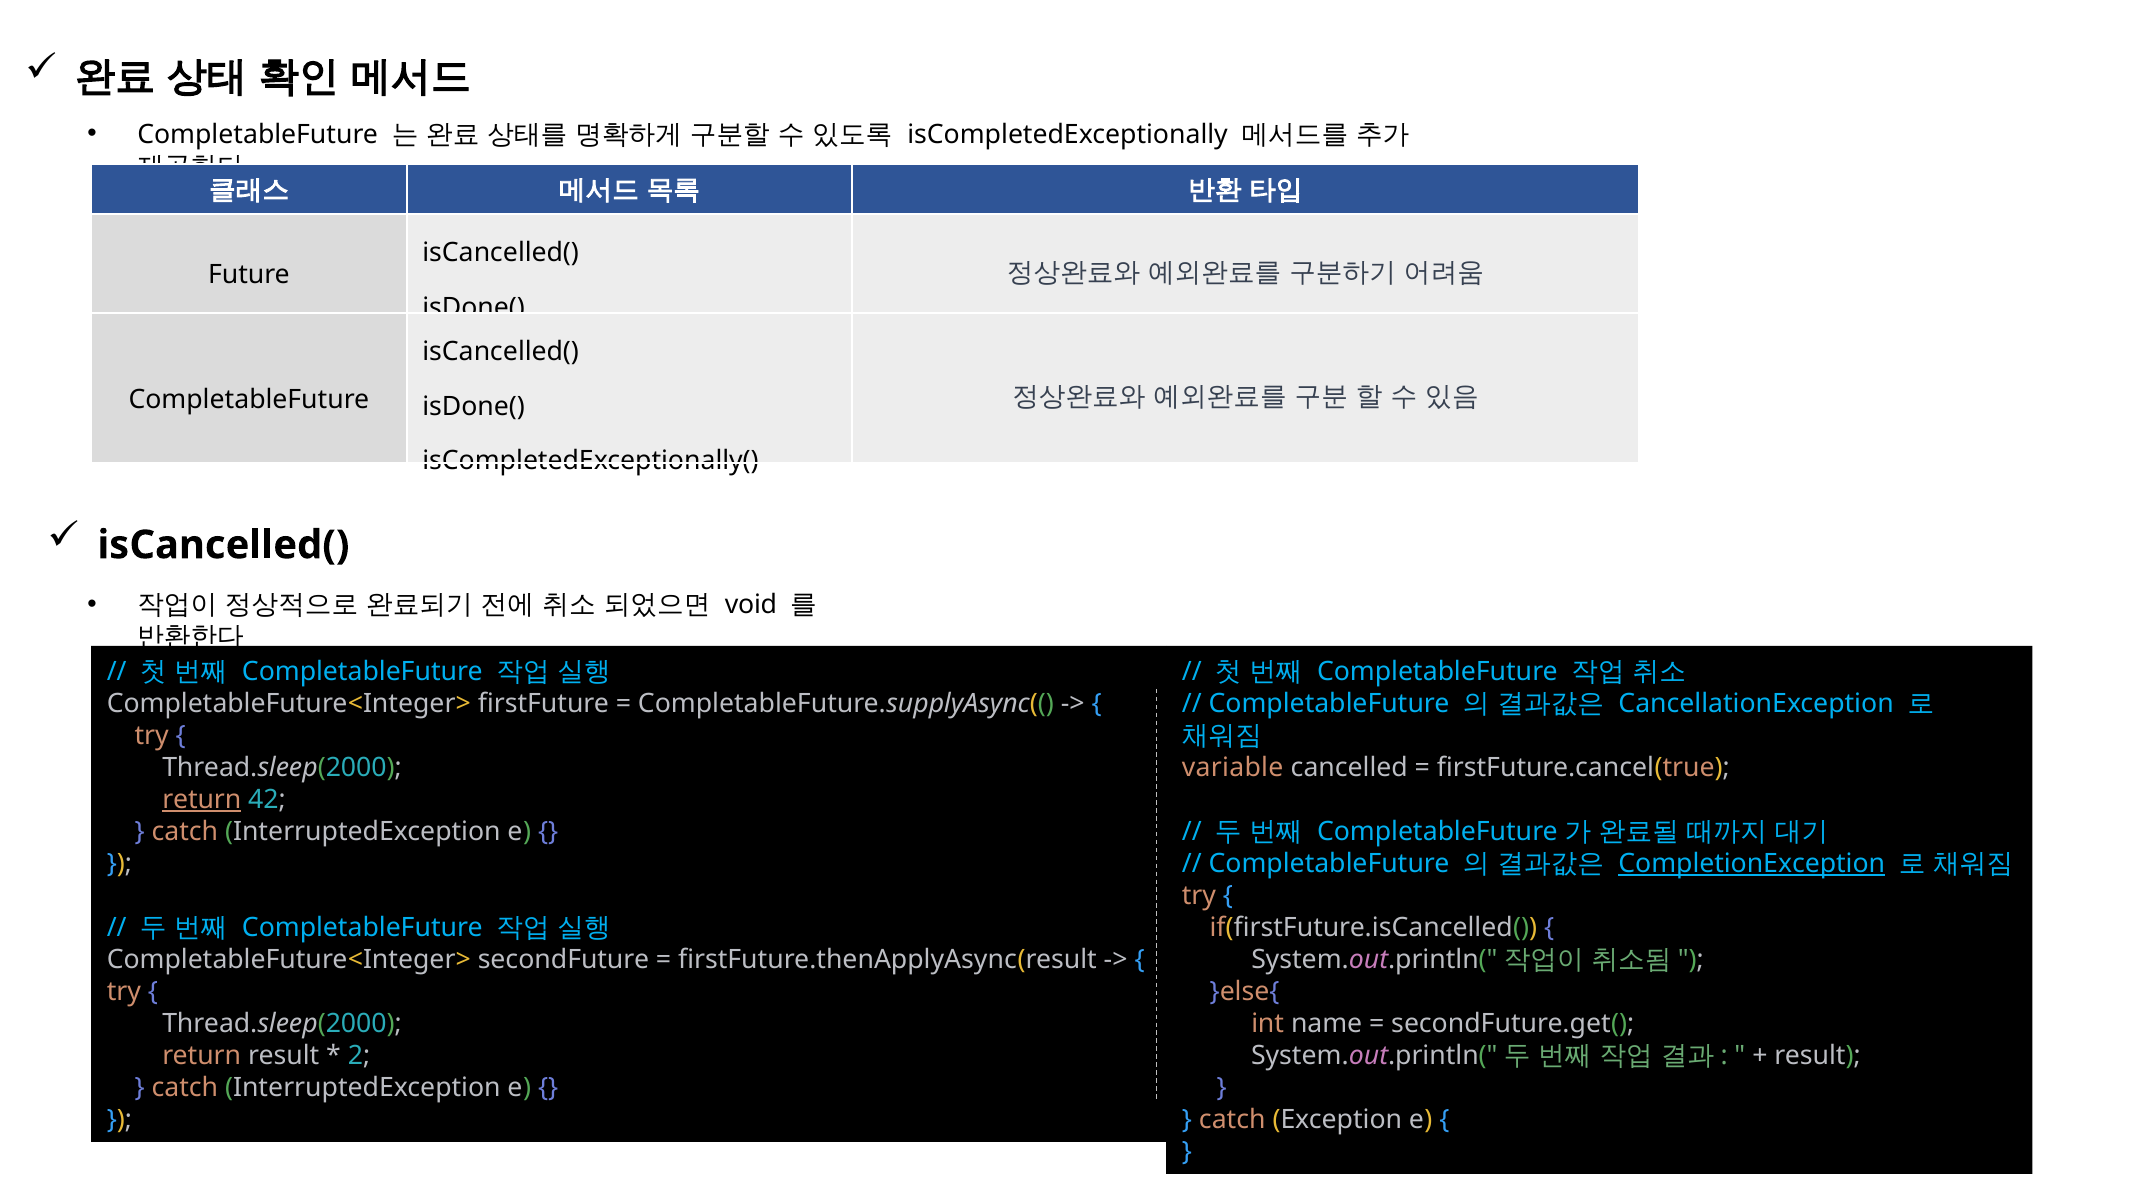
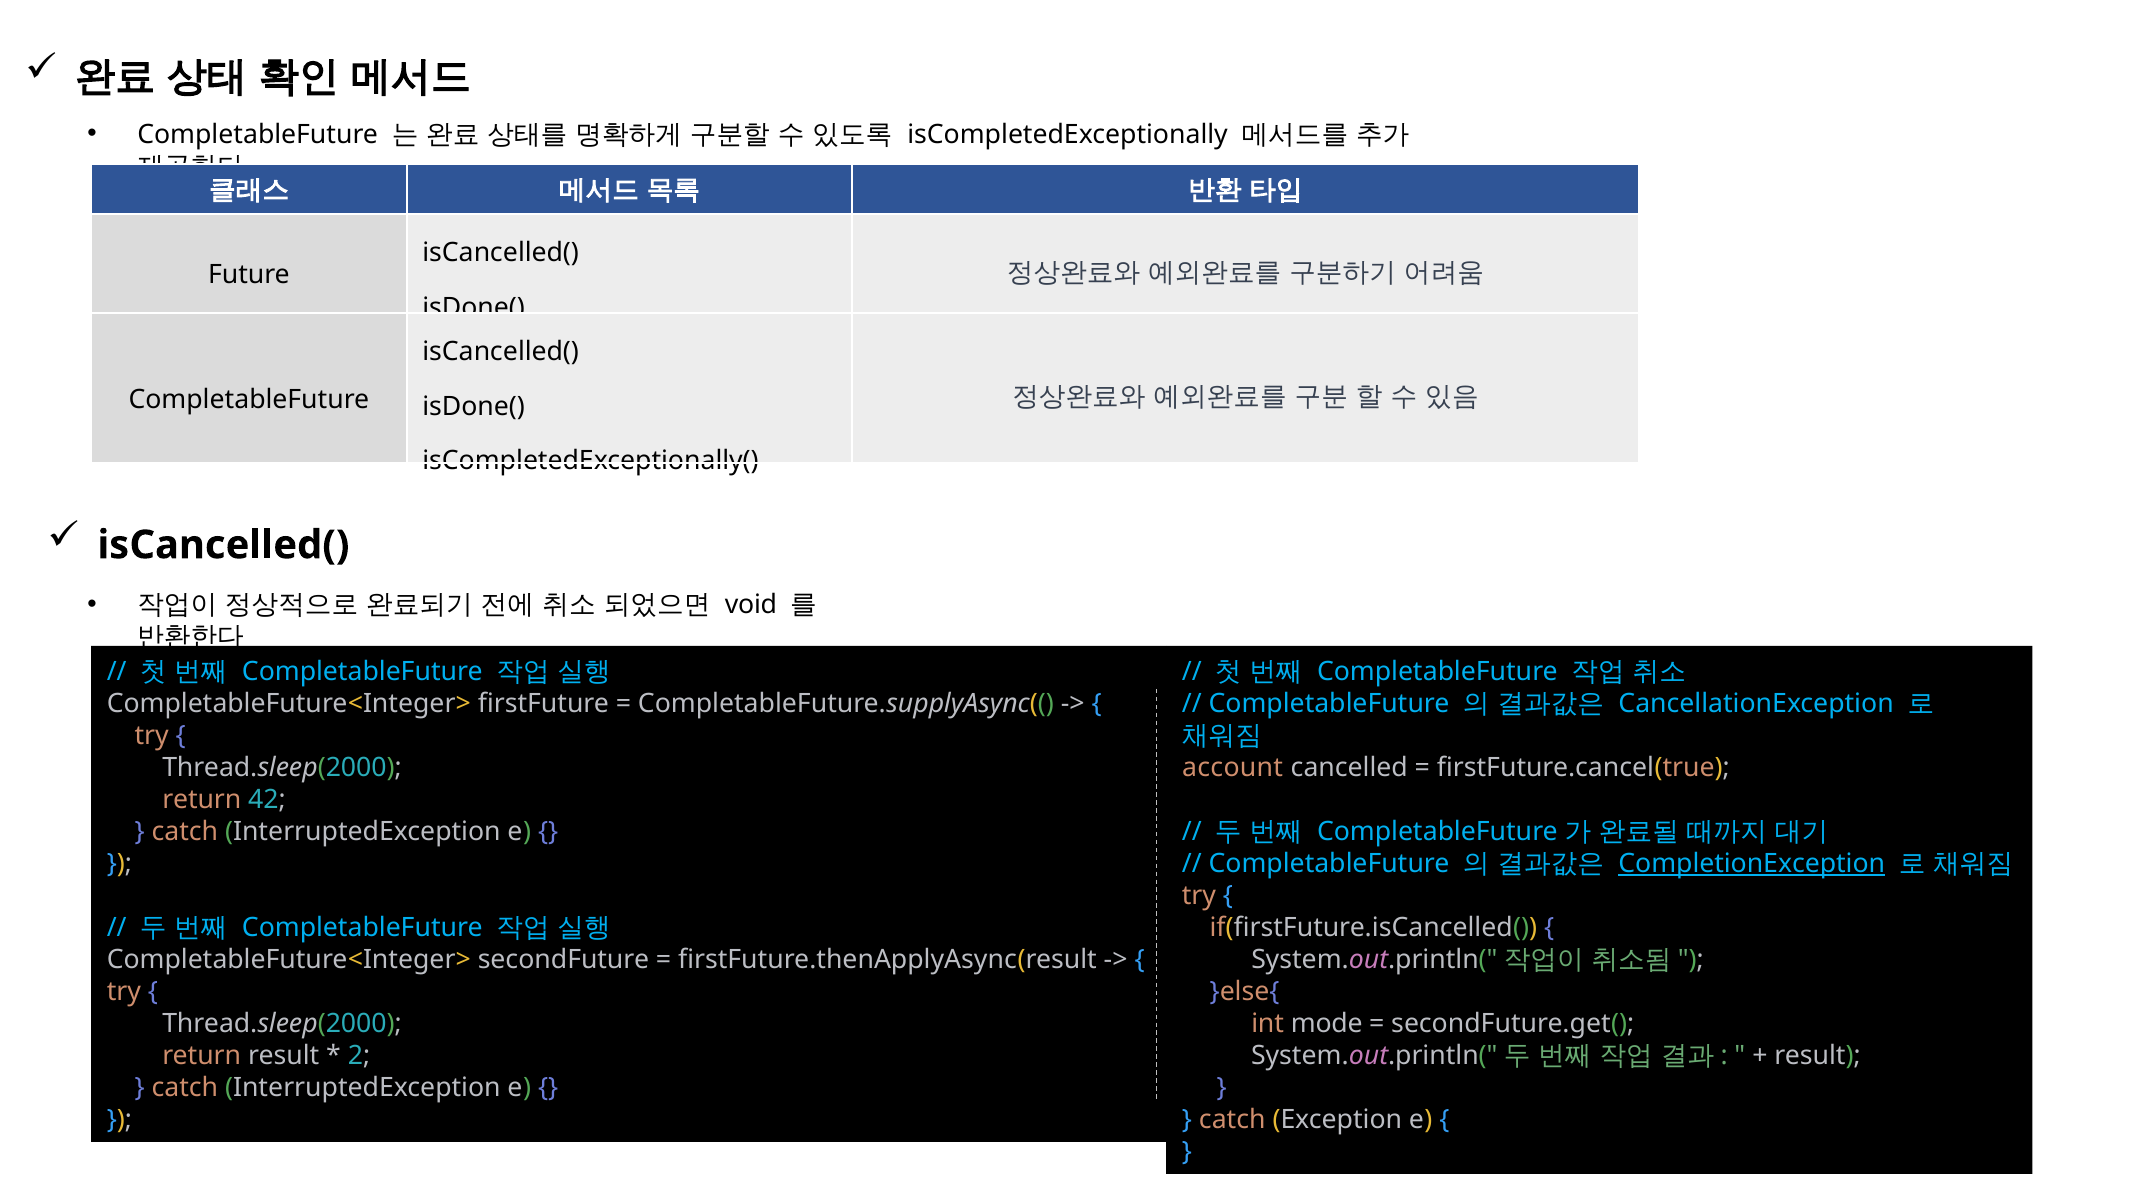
variable: variable -> account
return at (202, 799) underline: present -> none
name: name -> mode
